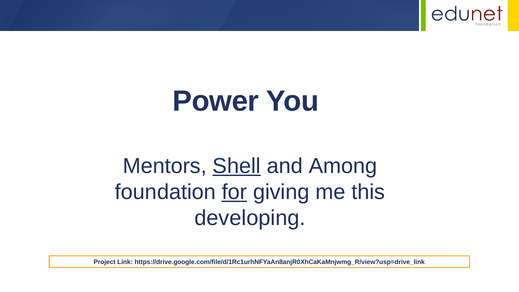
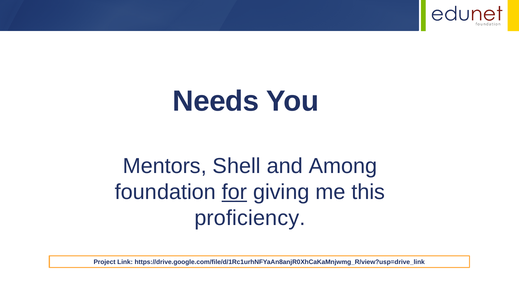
Power: Power -> Needs
Shell underline: present -> none
developing: developing -> proficiency
